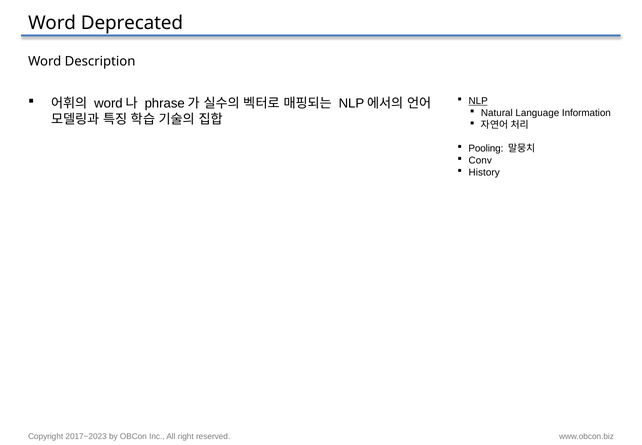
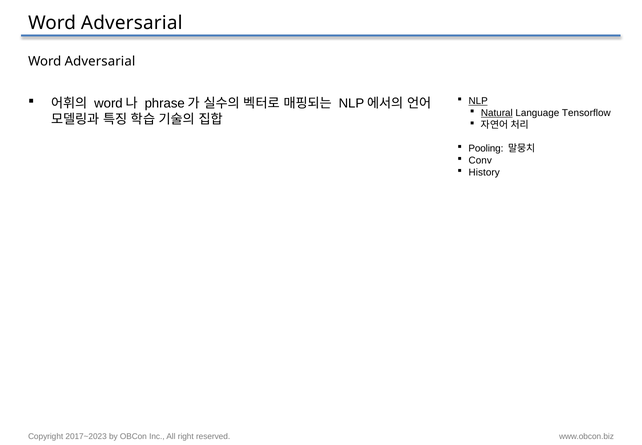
Deprecated at (132, 23): Deprecated -> Adversarial
Description at (100, 61): Description -> Adversarial
Natural underline: none -> present
Information: Information -> Tensorflow
